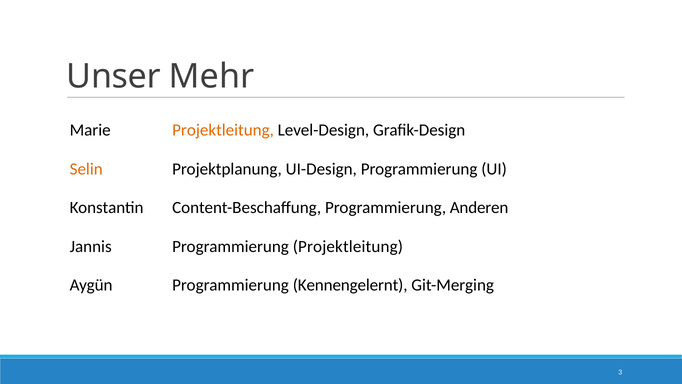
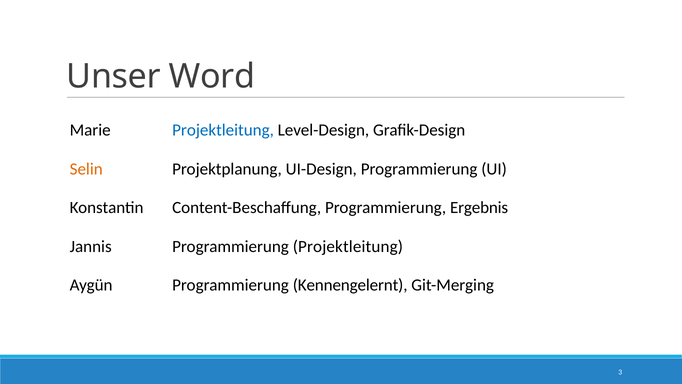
Mehr: Mehr -> Word
Projektleitung at (223, 130) colour: orange -> blue
Anderen: Anderen -> Ergebnis
